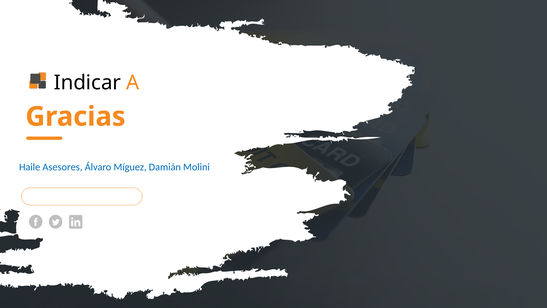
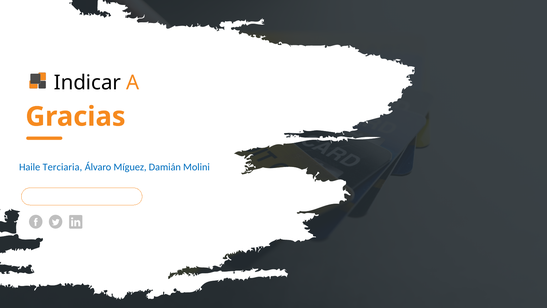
Asesores: Asesores -> Terciaria
